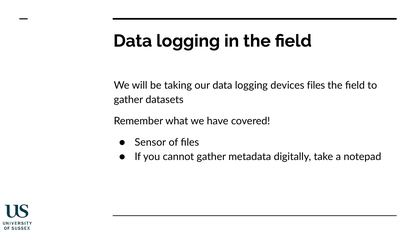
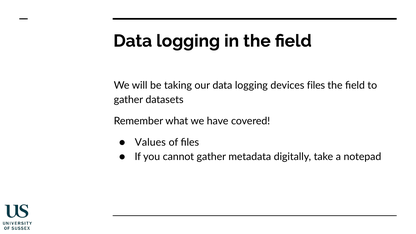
Sensor: Sensor -> Values
